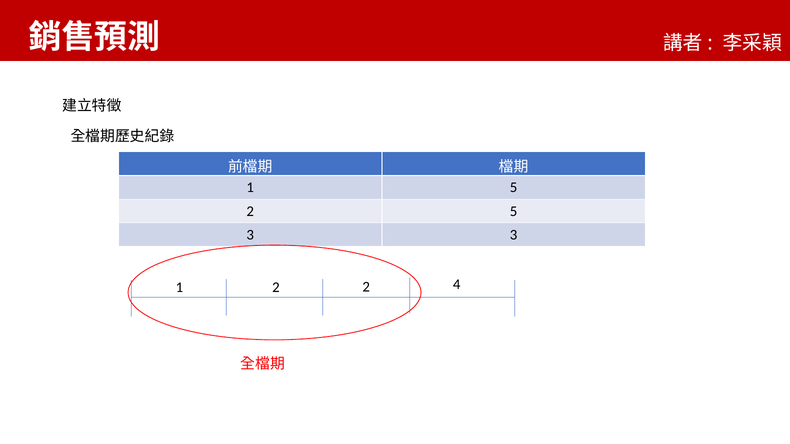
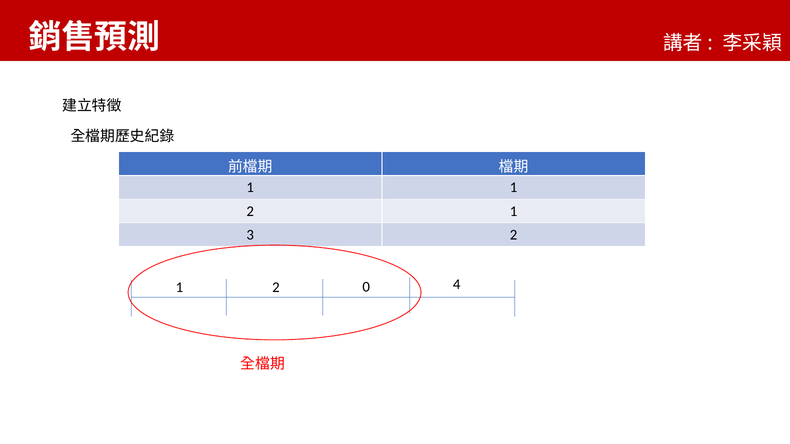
1 5: 5 -> 1
5 at (514, 211): 5 -> 1
3 3: 3 -> 2
2 2: 2 -> 0
